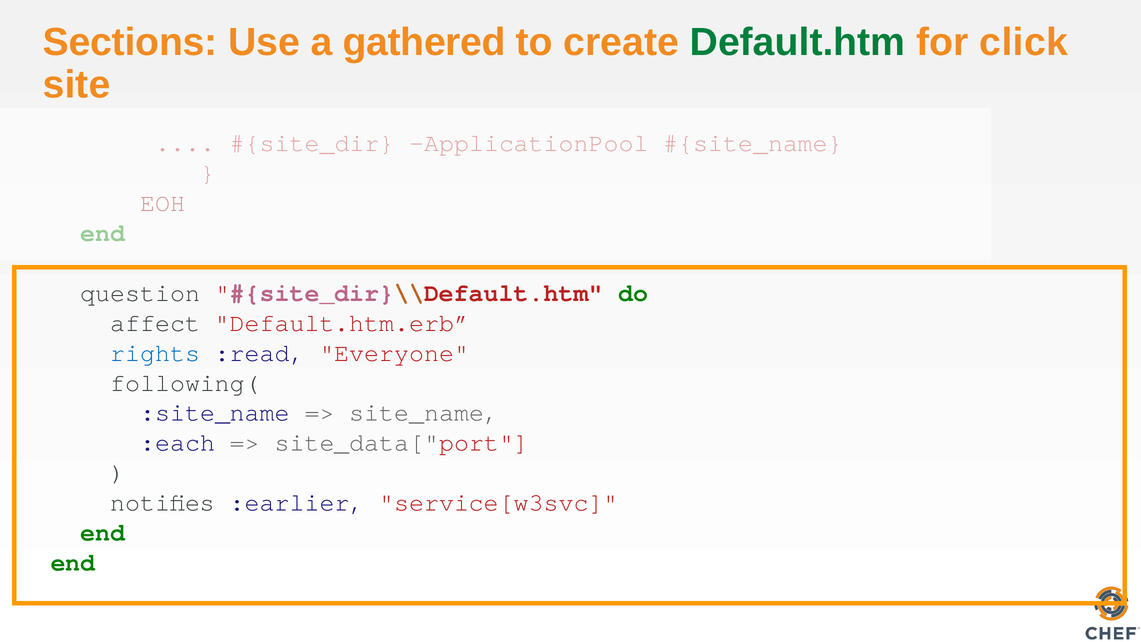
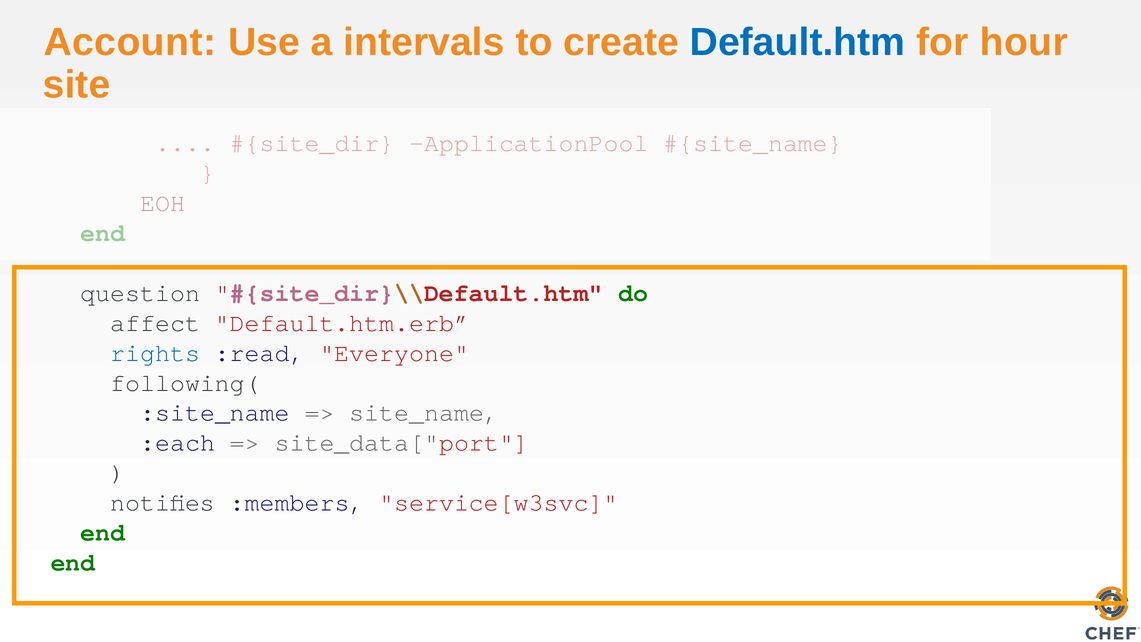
Sections: Sections -> Account
gathered: gathered -> intervals
Default.htm colour: green -> blue
click: click -> hour
:earlier: :earlier -> :members
